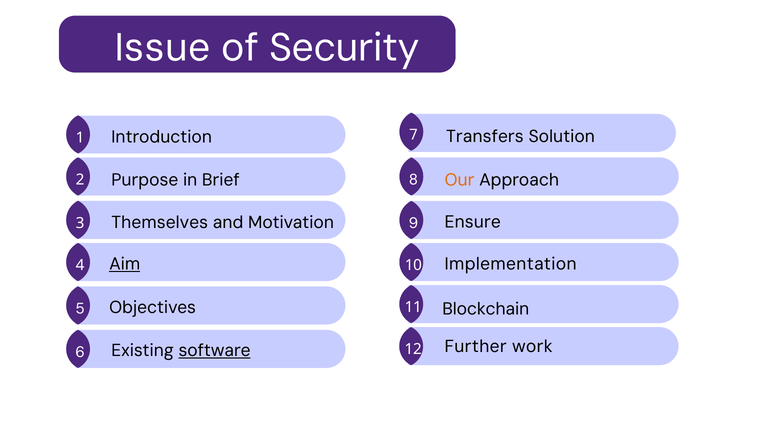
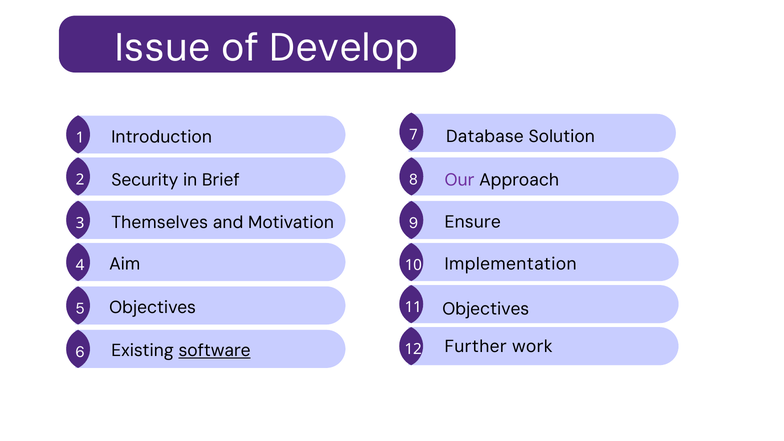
Security: Security -> Develop
Transfers: Transfers -> Database
Our colour: orange -> purple
Purpose: Purpose -> Security
Aim underline: present -> none
Blockchain at (486, 309): Blockchain -> Objectives
